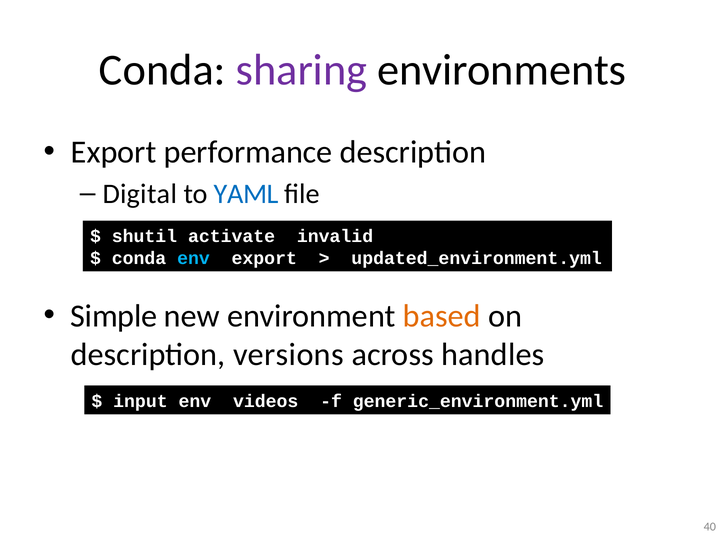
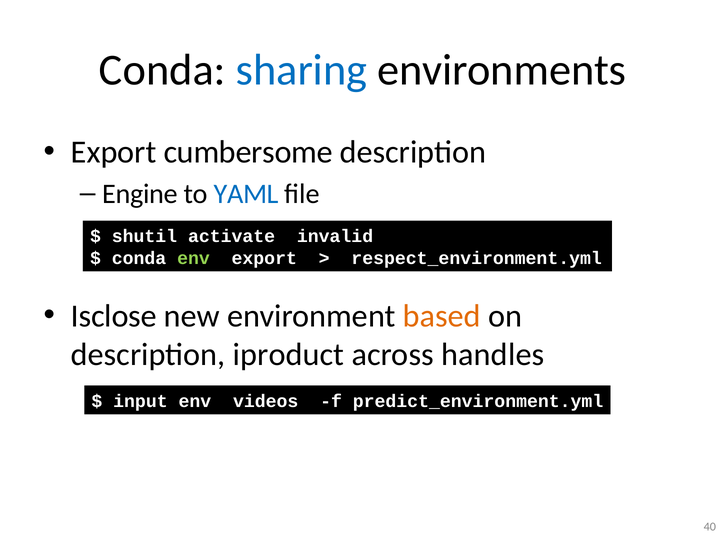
sharing colour: purple -> blue
performance: performance -> cumbersome
Digital: Digital -> Engine
env at (193, 258) colour: light blue -> light green
updated_environment.yml: updated_environment.yml -> respect_environment.yml
Simple: Simple -> Isclose
versions: versions -> iproduct
generic_environment.yml: generic_environment.yml -> predict_environment.yml
